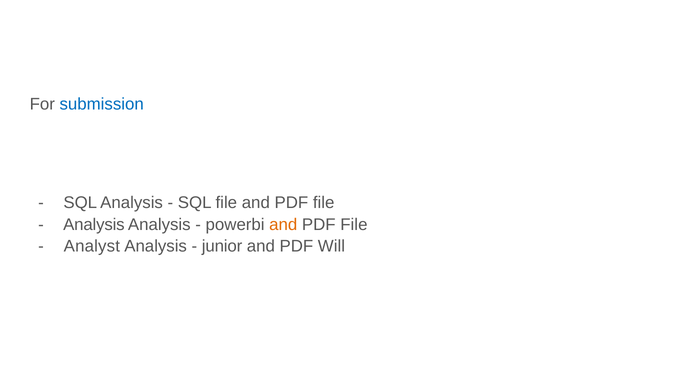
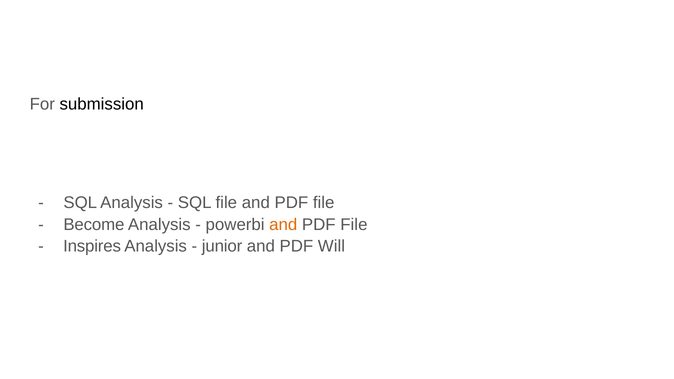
submission colour: blue -> black
Analysis at (94, 225): Analysis -> Become
Analyst: Analyst -> Inspires
